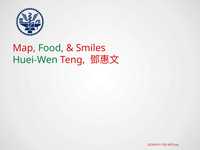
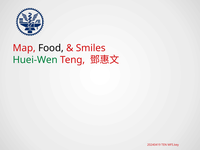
Food colour: green -> black
